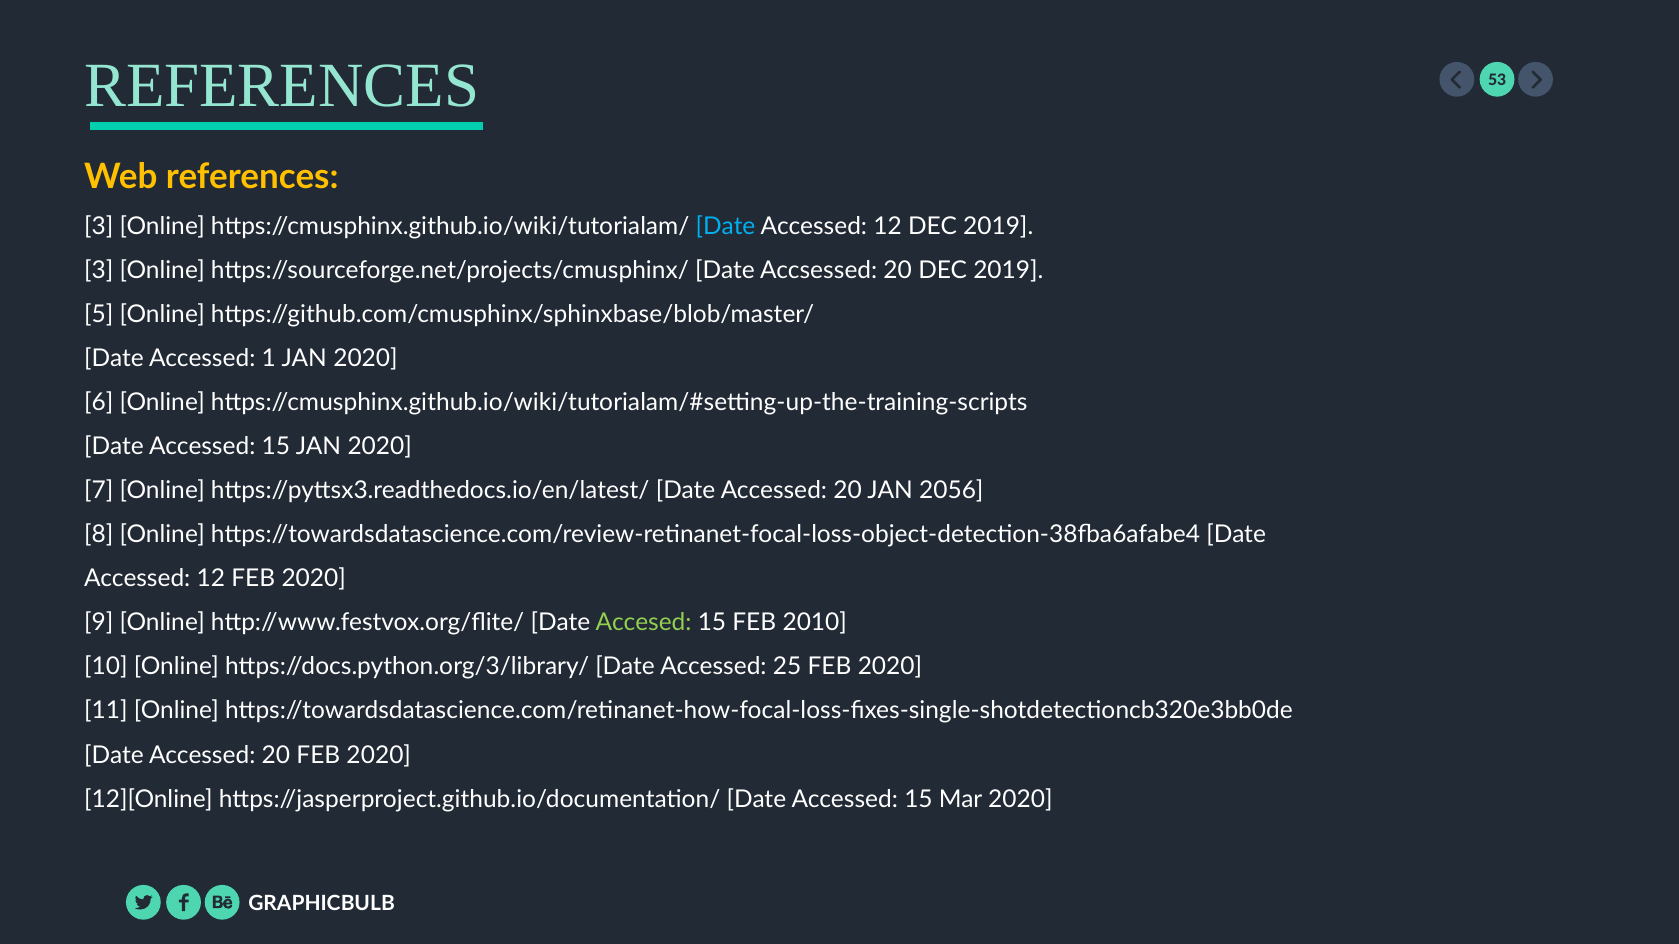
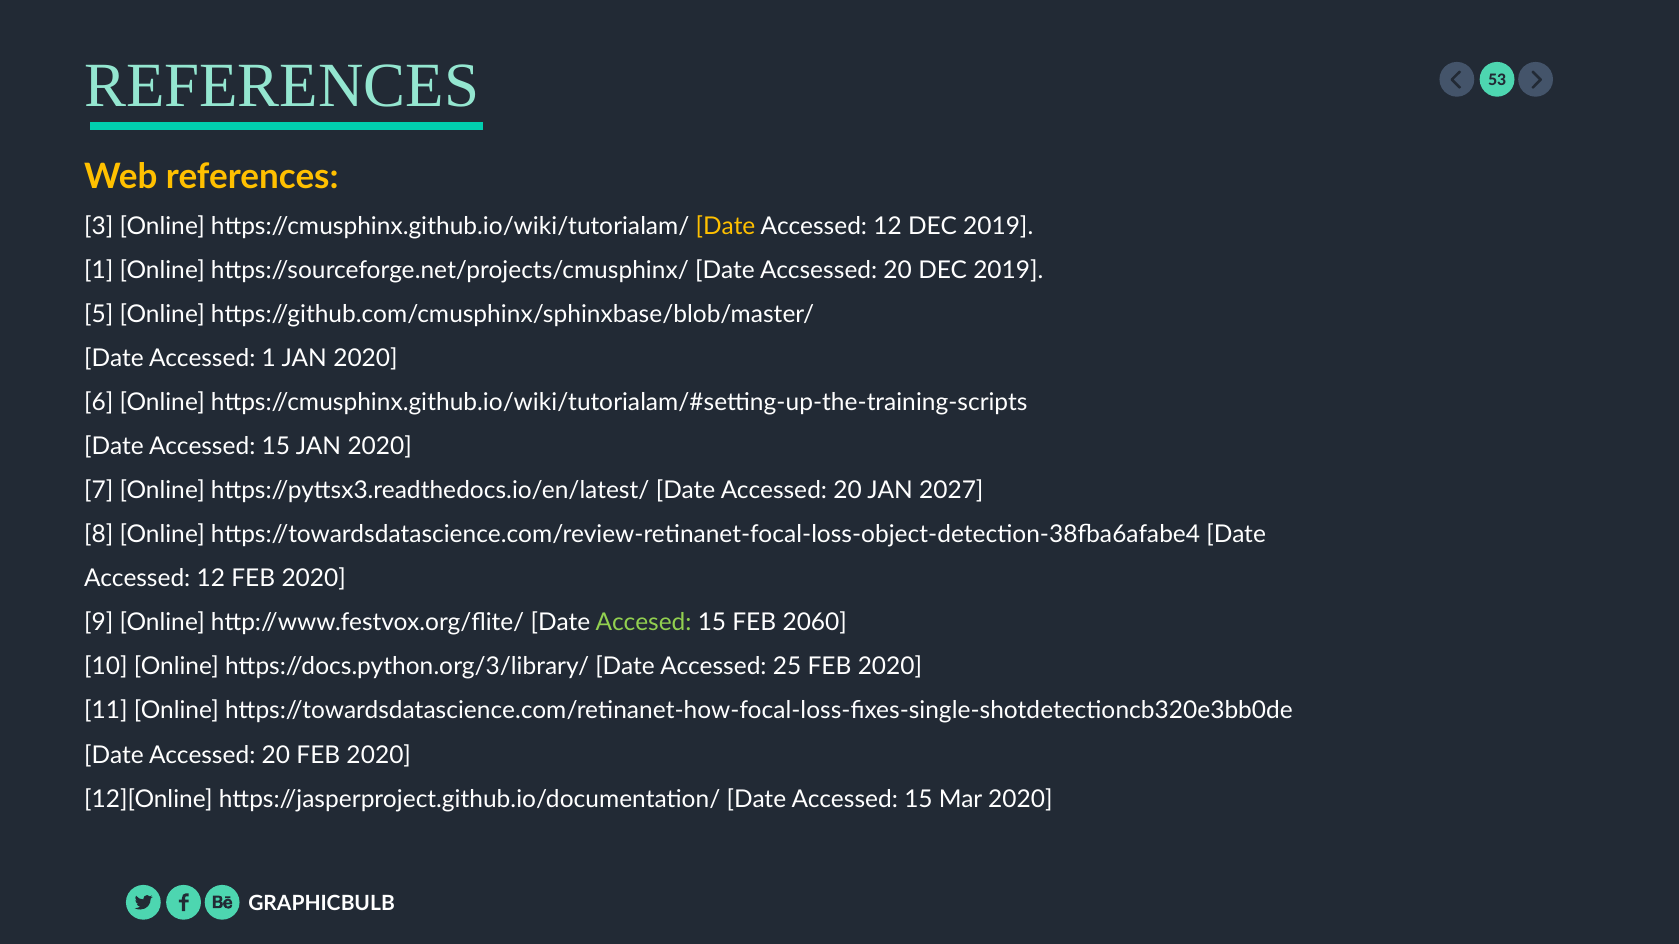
Date at (726, 226) colour: light blue -> yellow
3 at (99, 270): 3 -> 1
2056: 2056 -> 2027
2010: 2010 -> 2060
